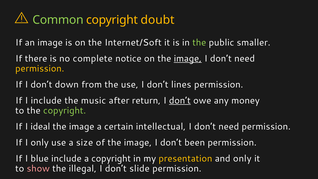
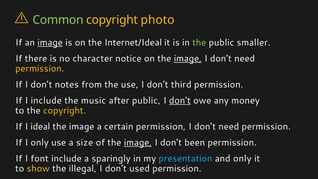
doubt: doubt -> photo
image at (50, 43) underline: none -> present
Internet/Soft: Internet/Soft -> Internet/Ideal
complete: complete -> character
down: down -> notes
lines: lines -> third
after return: return -> public
copyright at (65, 110) colour: light green -> yellow
certain intellectual: intellectual -> permission
image at (138, 142) underline: none -> present
blue: blue -> font
a copyright: copyright -> sparingly
presentation colour: yellow -> light blue
show colour: pink -> yellow
slide: slide -> used
